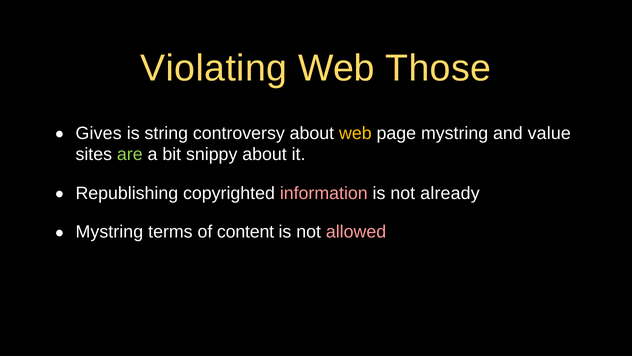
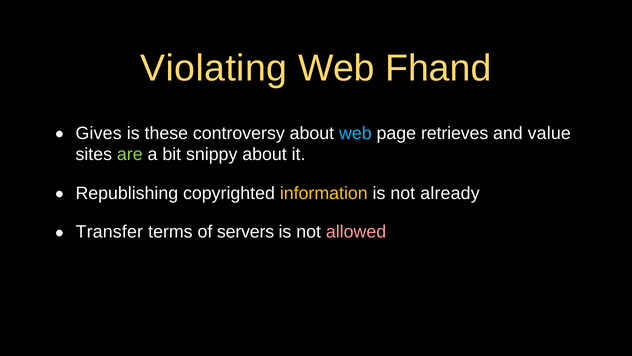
Those: Those -> Fhand
string: string -> these
web at (355, 133) colour: yellow -> light blue
page mystring: mystring -> retrieves
information colour: pink -> yellow
Mystring at (109, 232): Mystring -> Transfer
content: content -> servers
